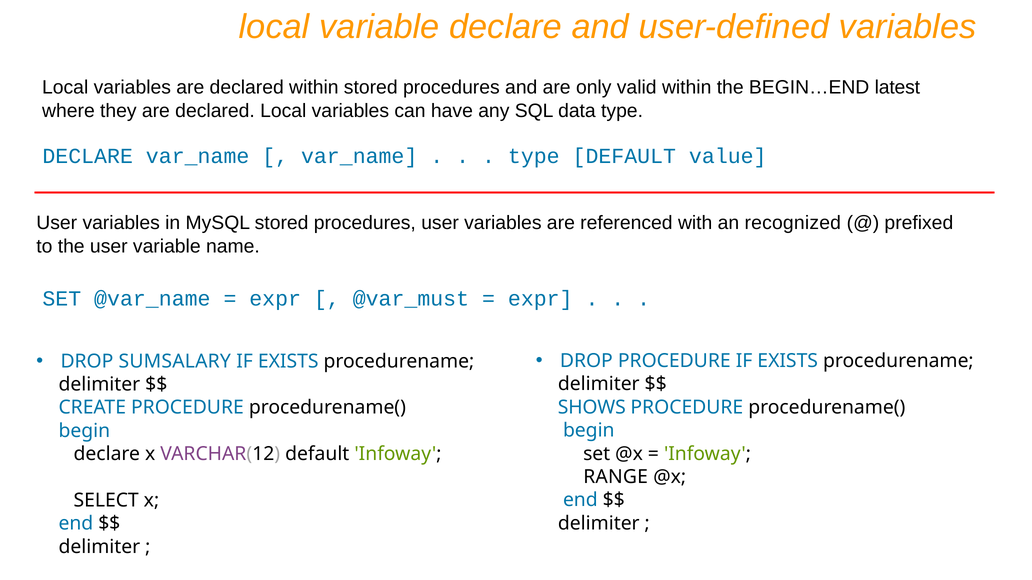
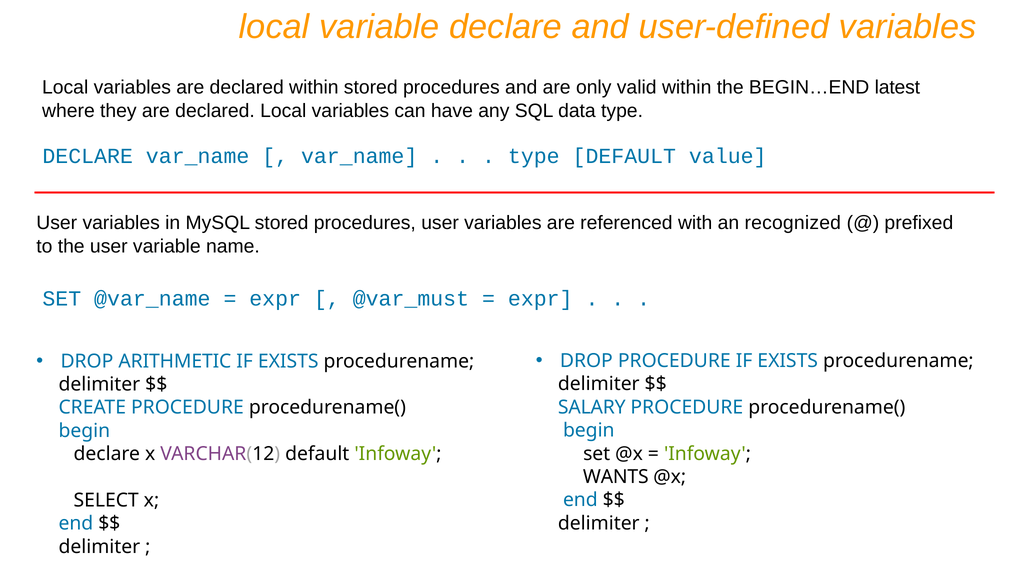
SUMSALARY: SUMSALARY -> ARITHMETIC
SHOWS: SHOWS -> SALARY
RANGE: RANGE -> WANTS
